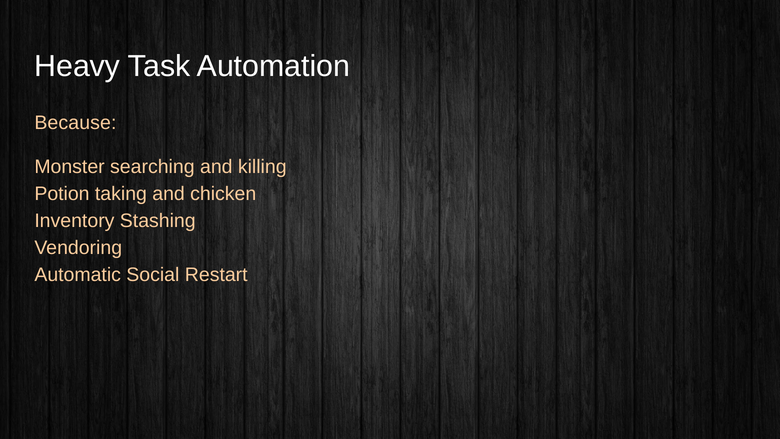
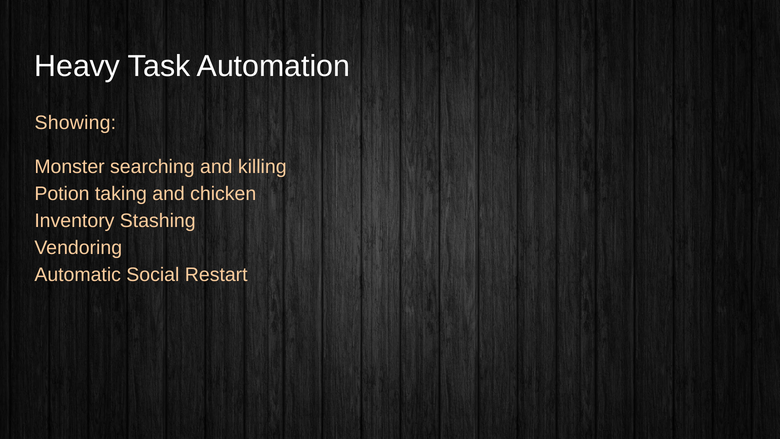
Because: Because -> Showing
